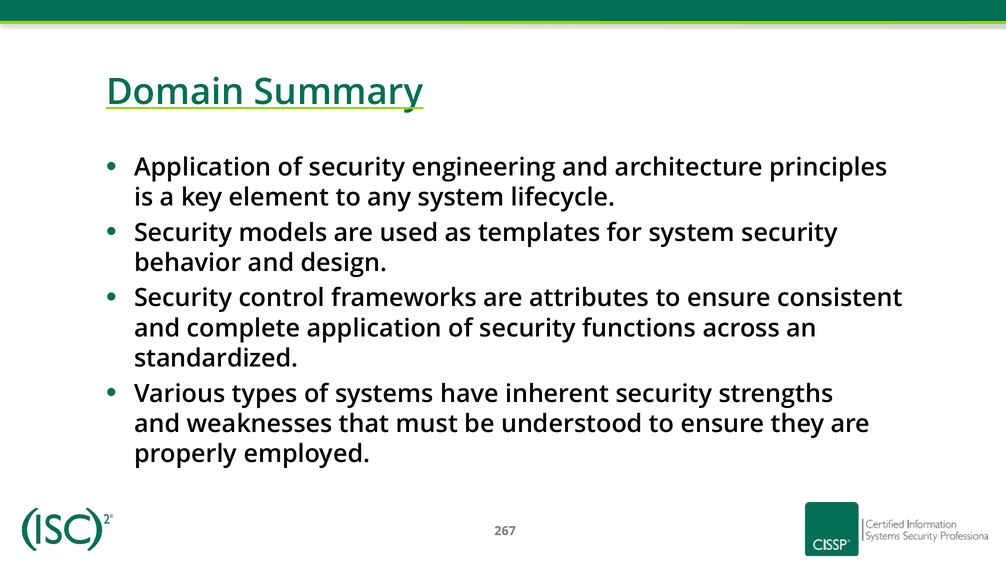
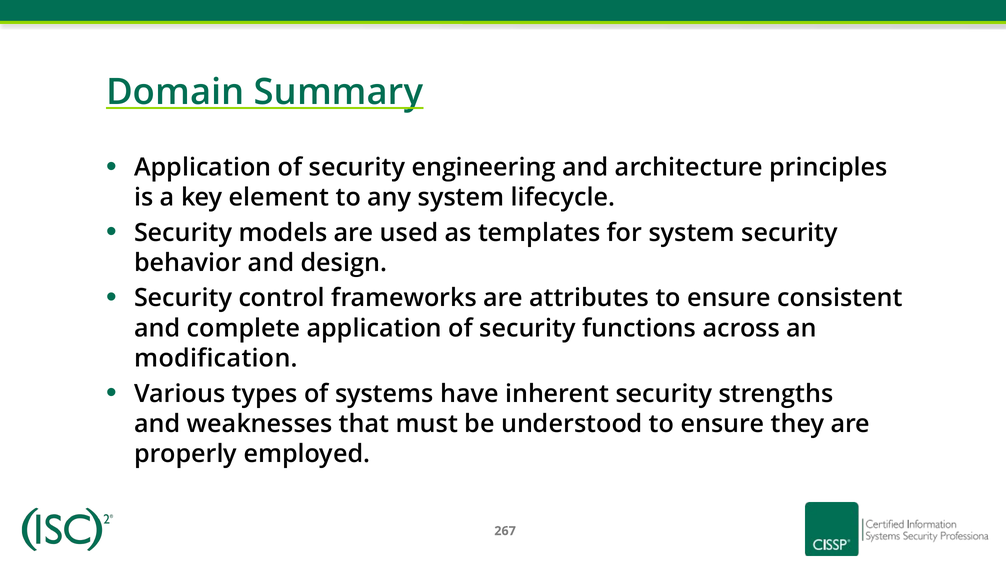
standardized: standardized -> modification
